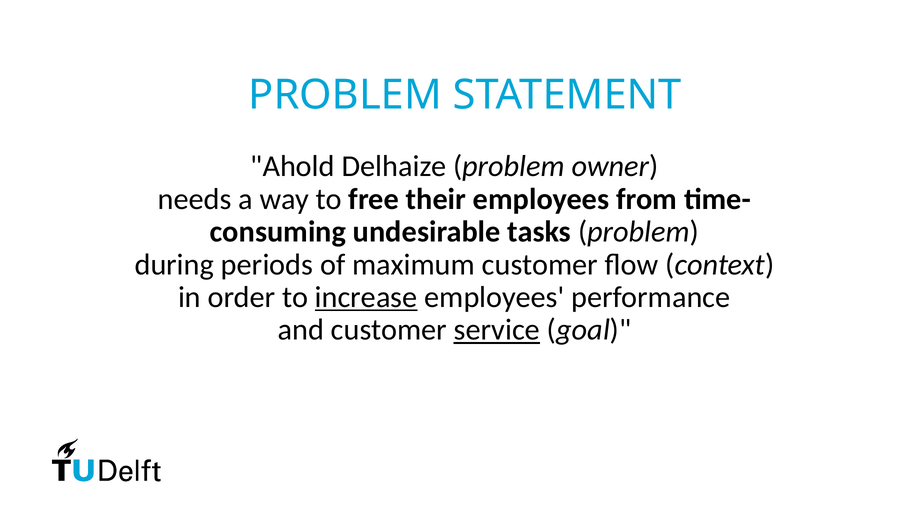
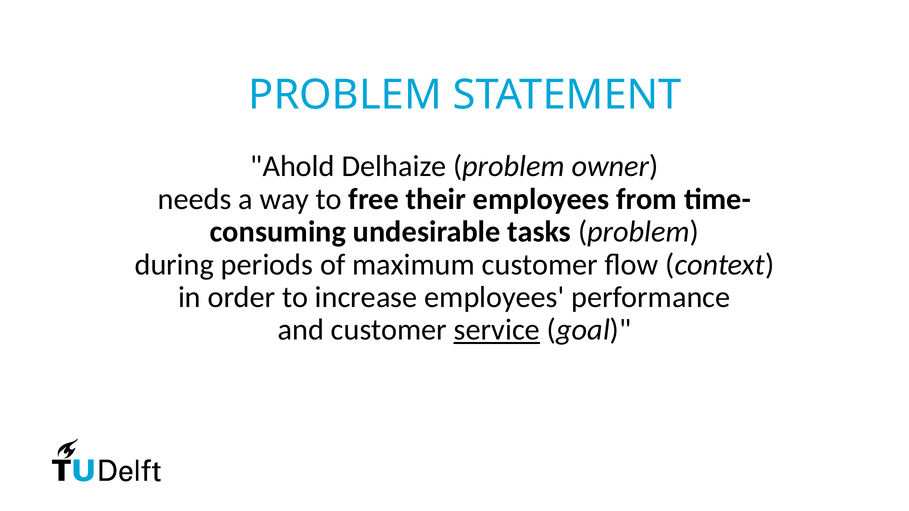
increase underline: present -> none
